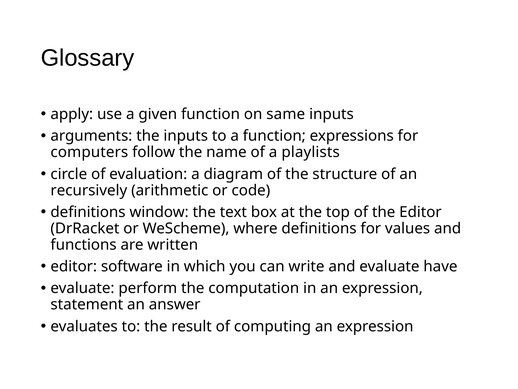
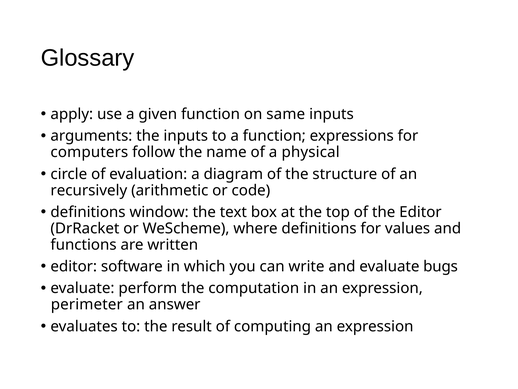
playlists: playlists -> physical
have: have -> bugs
statement: statement -> perimeter
